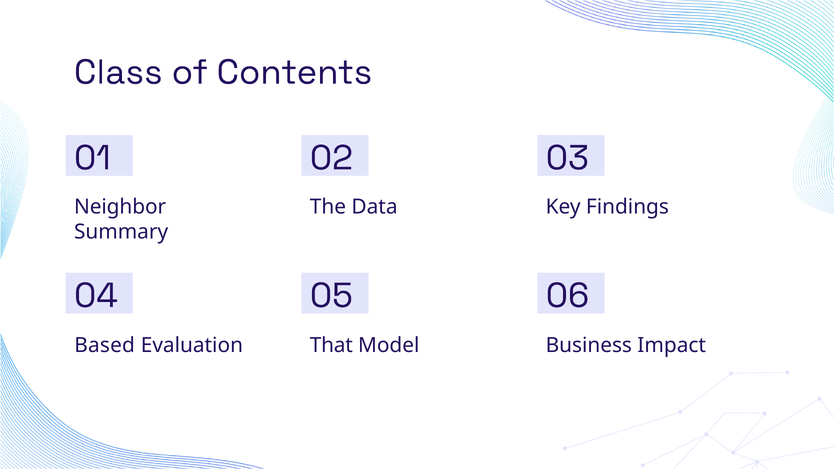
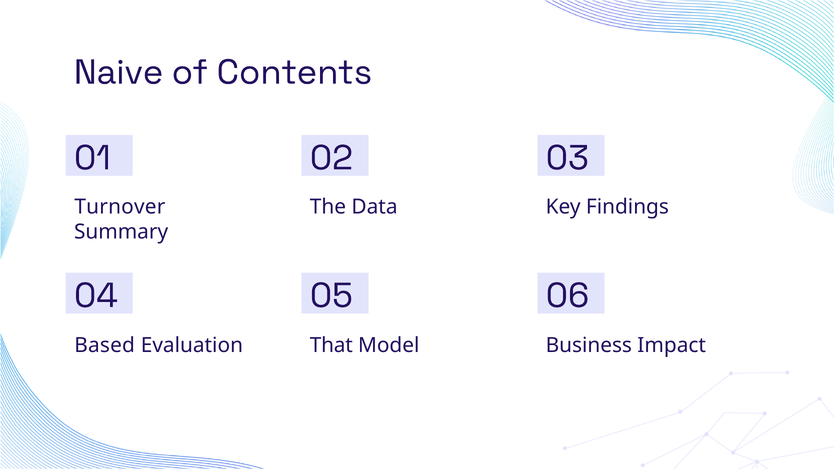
Class: Class -> Naive
Neighbor: Neighbor -> Turnover
